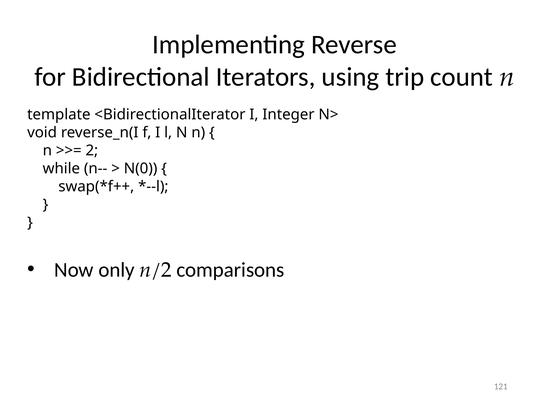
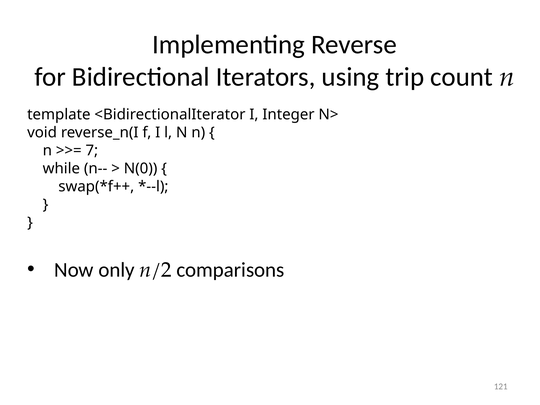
2: 2 -> 7
